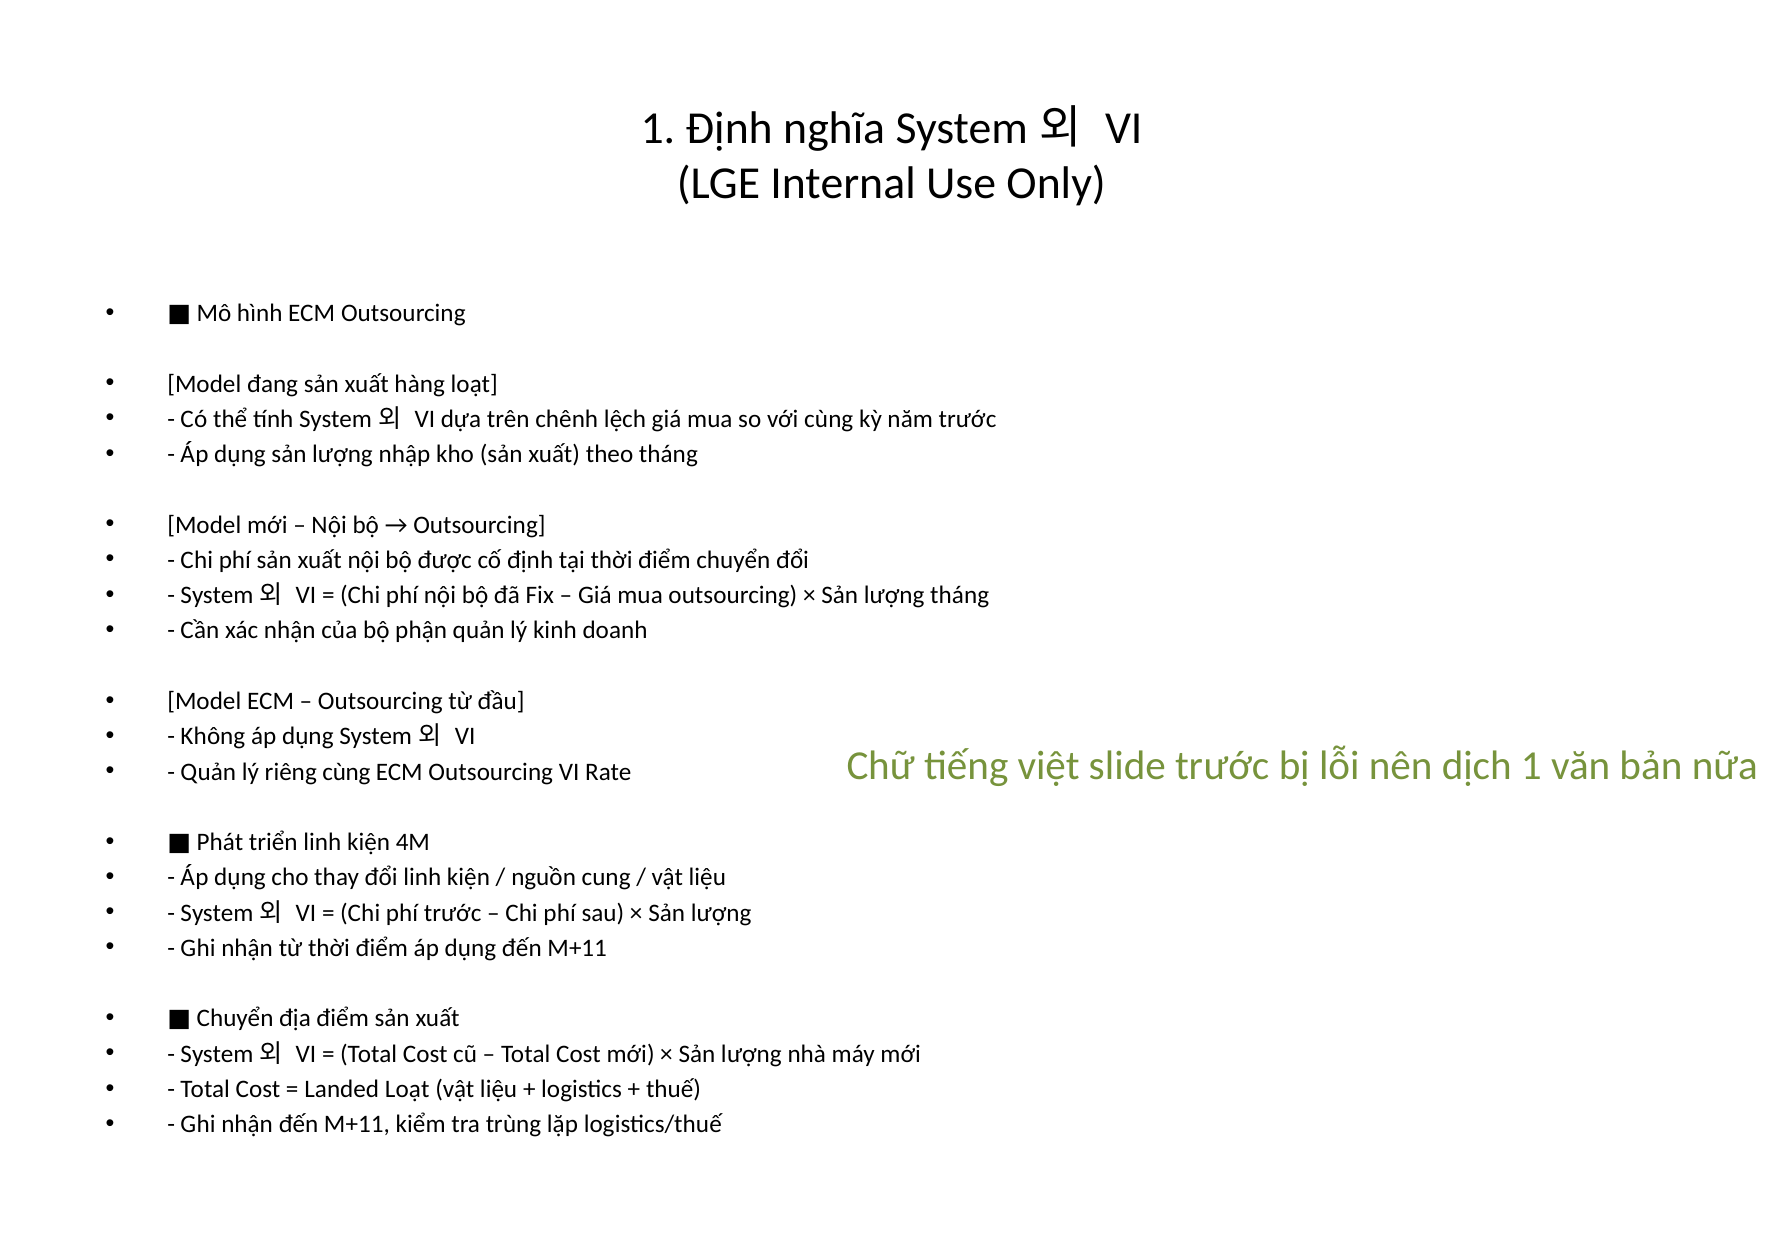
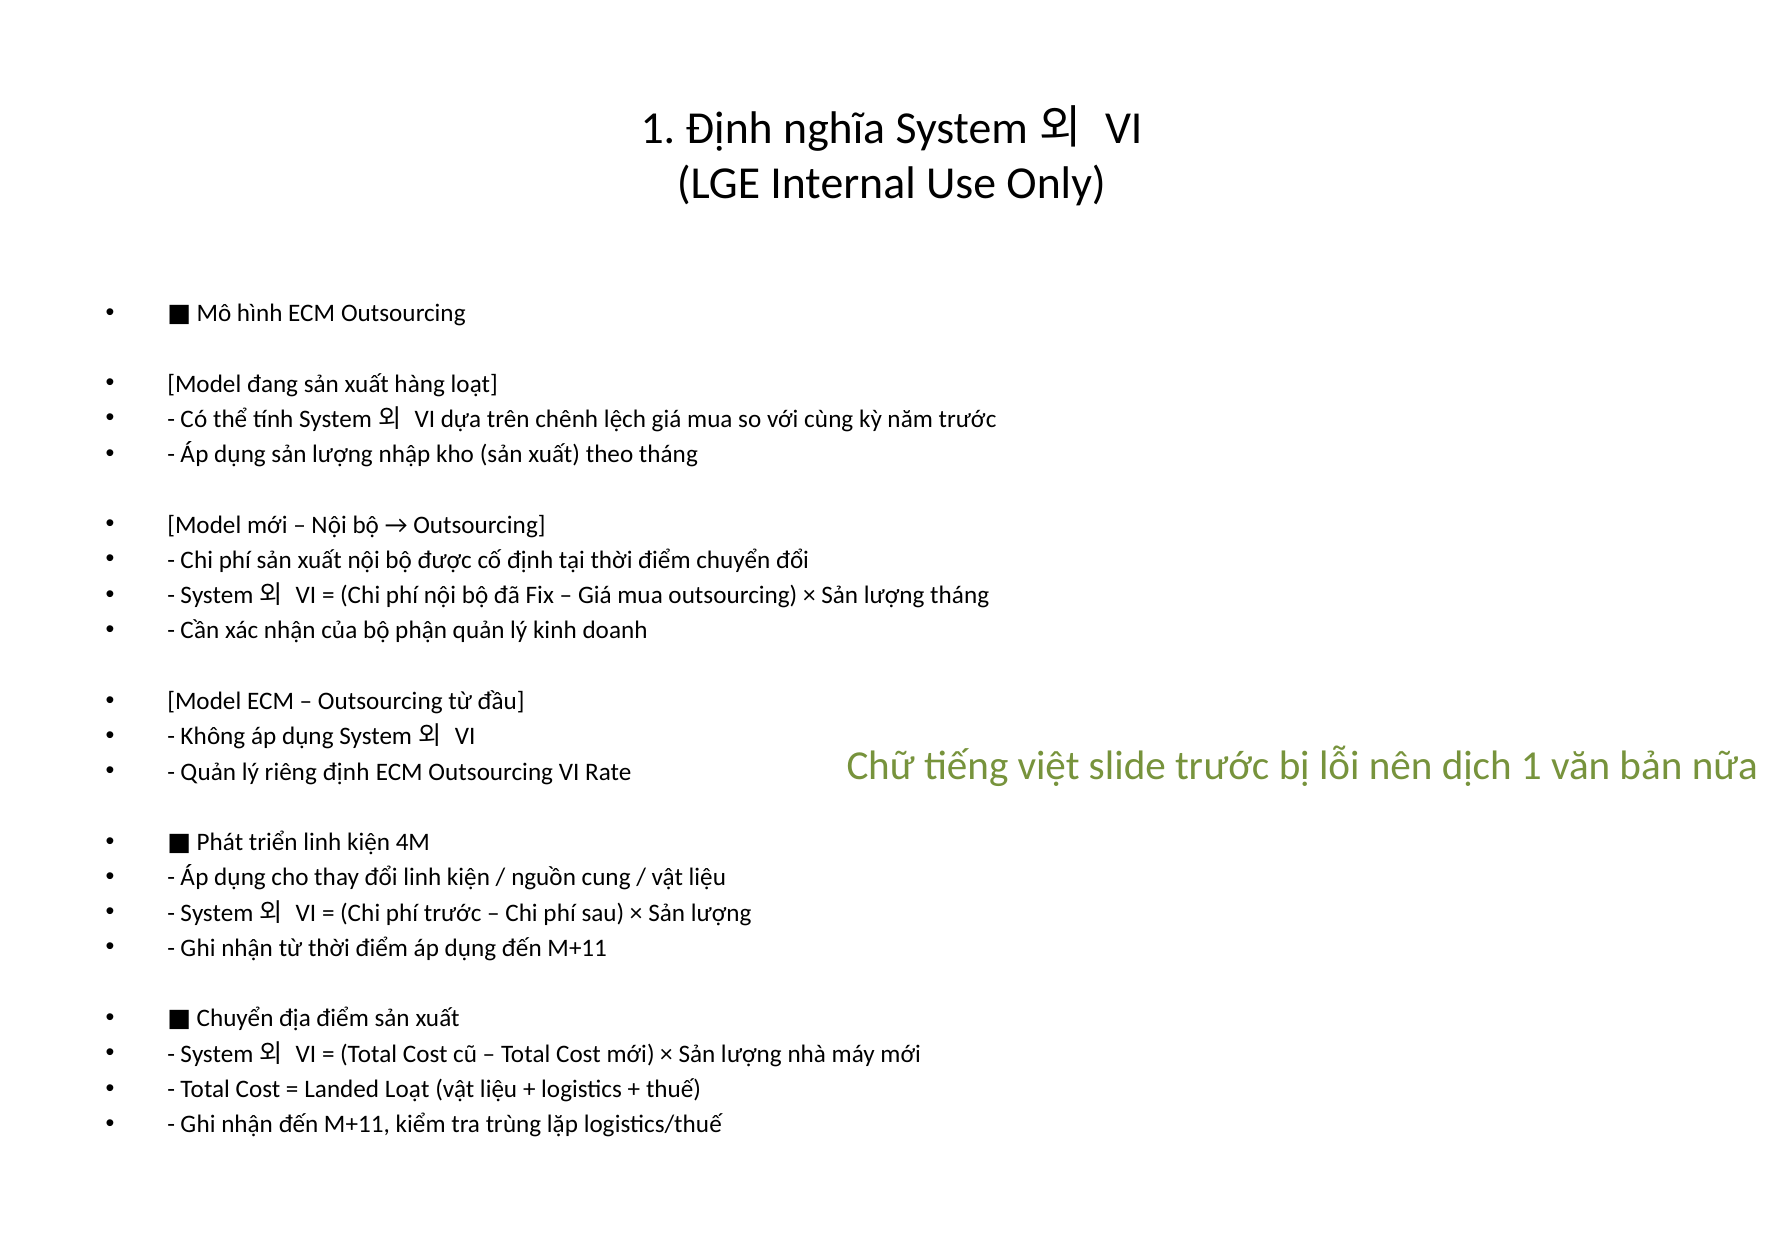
riêng cùng: cùng -> định
